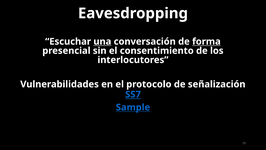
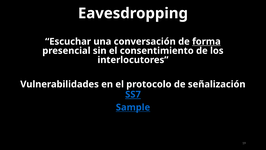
una underline: present -> none
